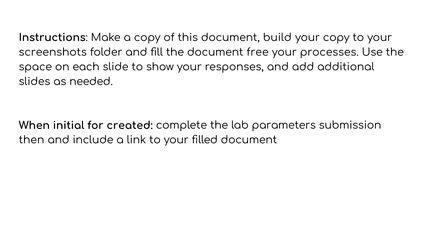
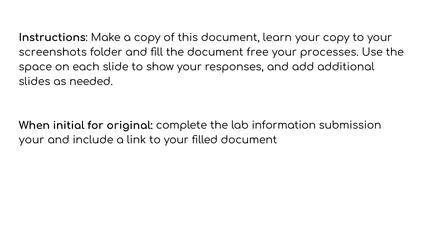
build: build -> learn
created: created -> original
parameters: parameters -> information
then at (32, 140): then -> your
